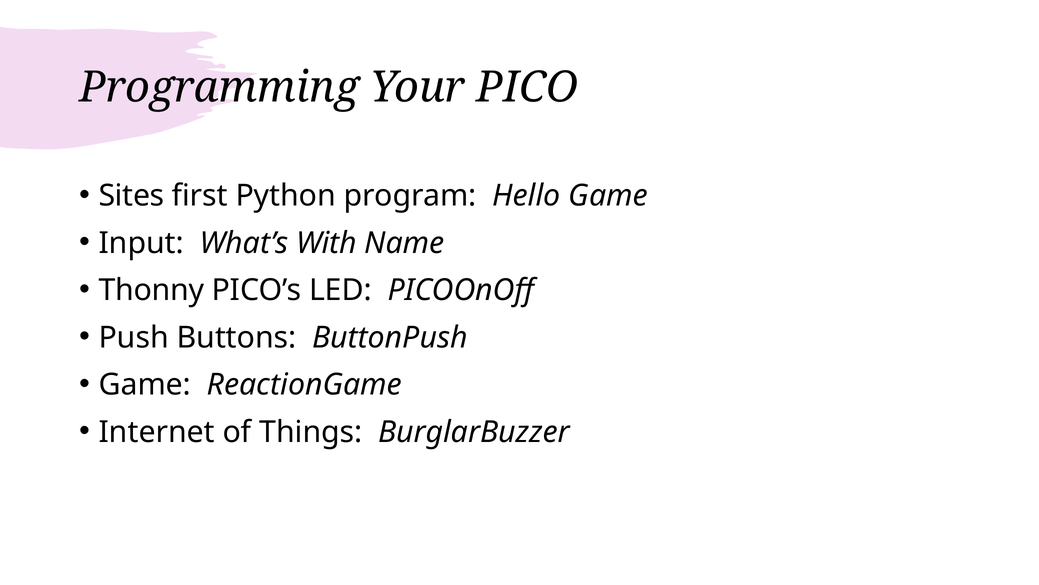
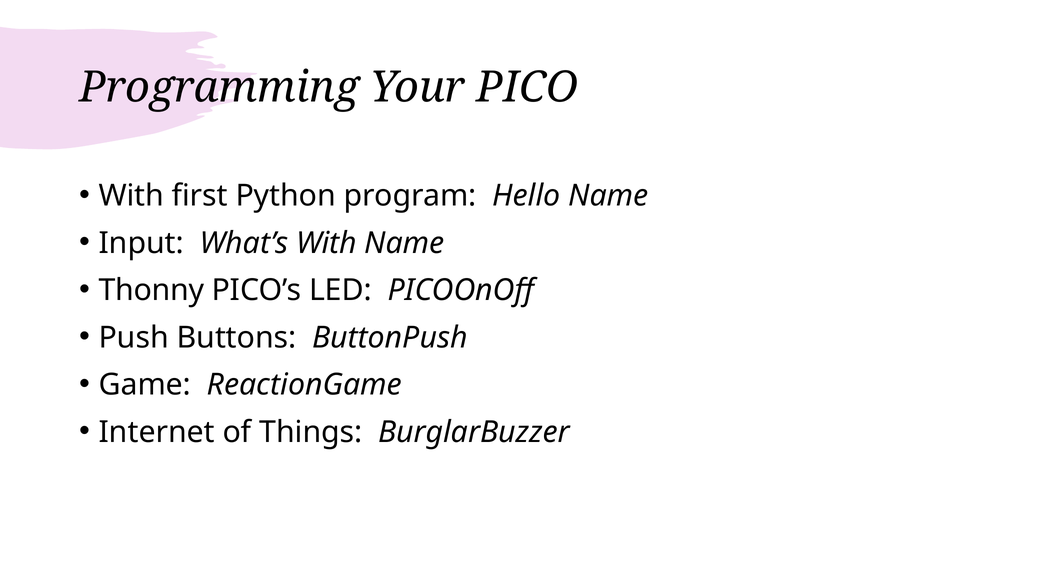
Sites at (131, 196): Sites -> With
Hello Game: Game -> Name
